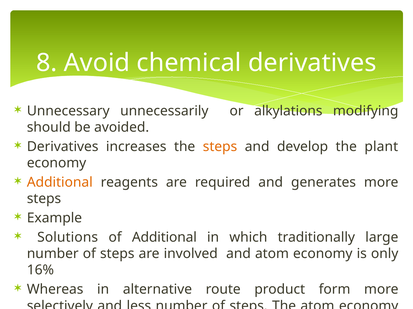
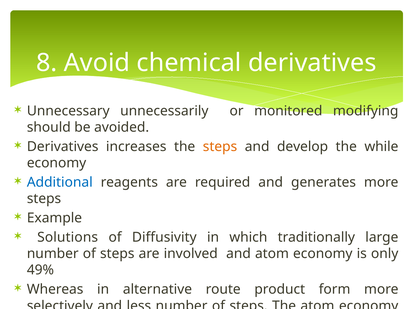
alkylations: alkylations -> monitored
plant: plant -> while
Additional at (60, 183) colour: orange -> blue
of Additional: Additional -> Diffusivity
16%: 16% -> 49%
